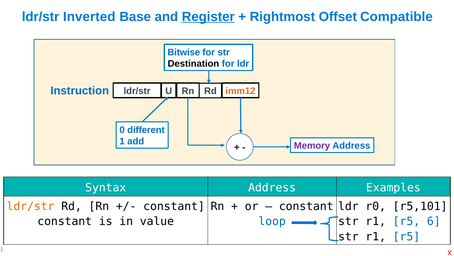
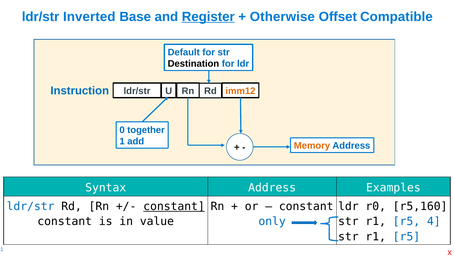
Rightmost: Rightmost -> Otherwise
Bitwise: Bitwise -> Default
different: different -> together
Memory colour: purple -> orange
ldr/str at (31, 206) colour: orange -> blue
constant at (174, 206) underline: none -> present
r5,101: r5,101 -> r5,160
loop: loop -> only
6: 6 -> 4
